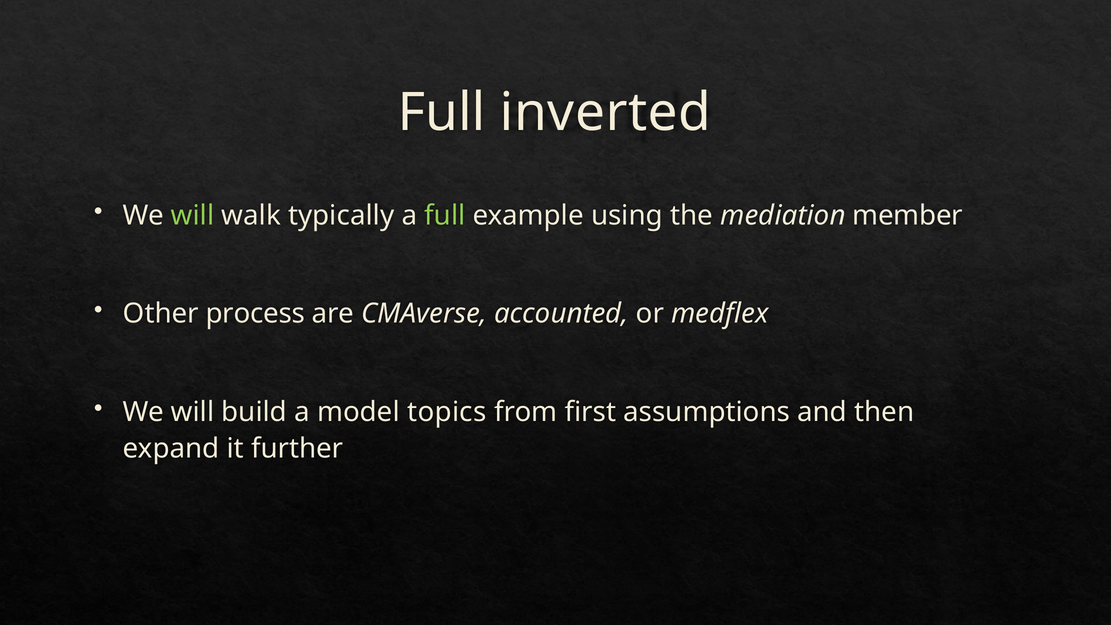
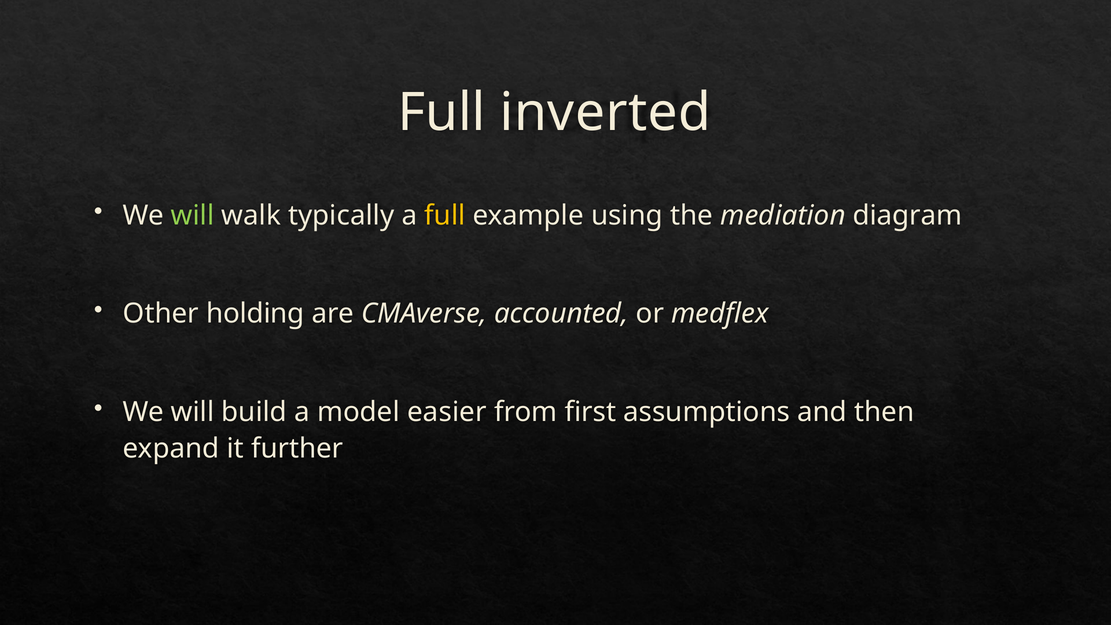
full at (445, 215) colour: light green -> yellow
member: member -> diagram
process: process -> holding
topics: topics -> easier
